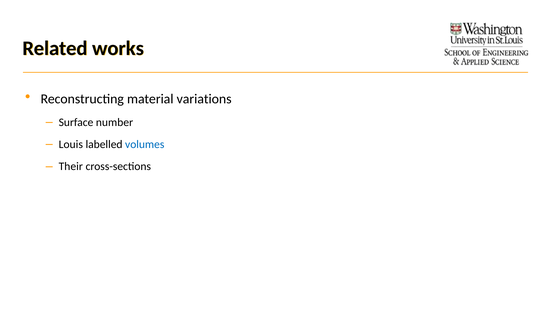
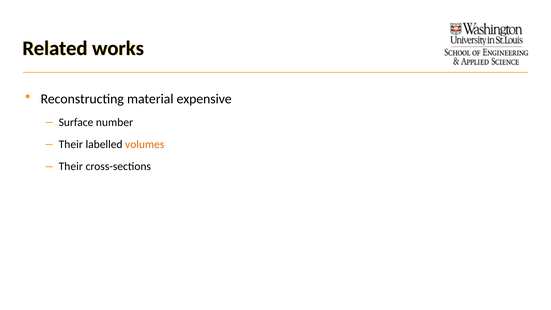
variations: variations -> expensive
Louis at (71, 144): Louis -> Their
volumes colour: blue -> orange
